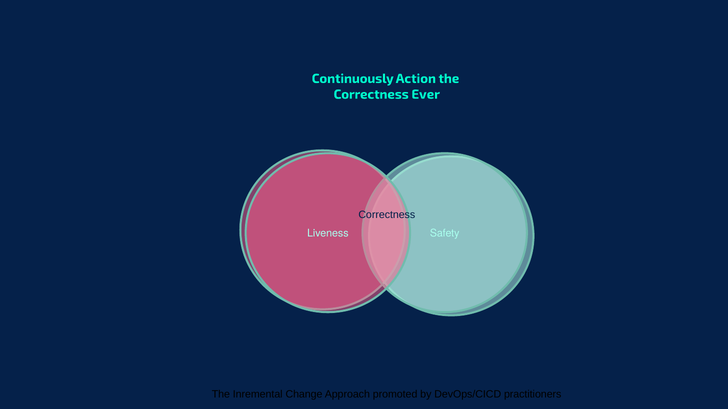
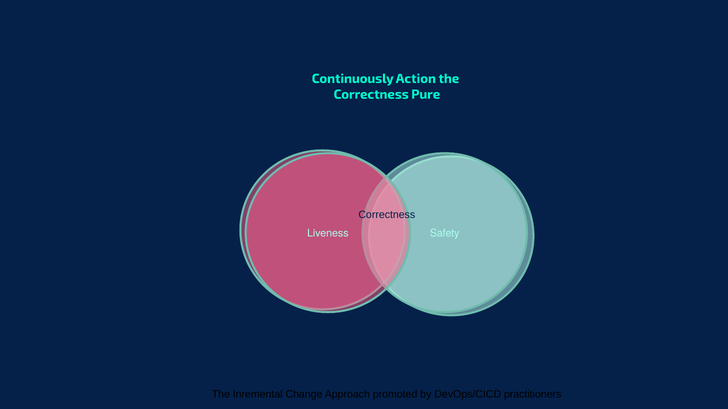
Ever: Ever -> Pure
